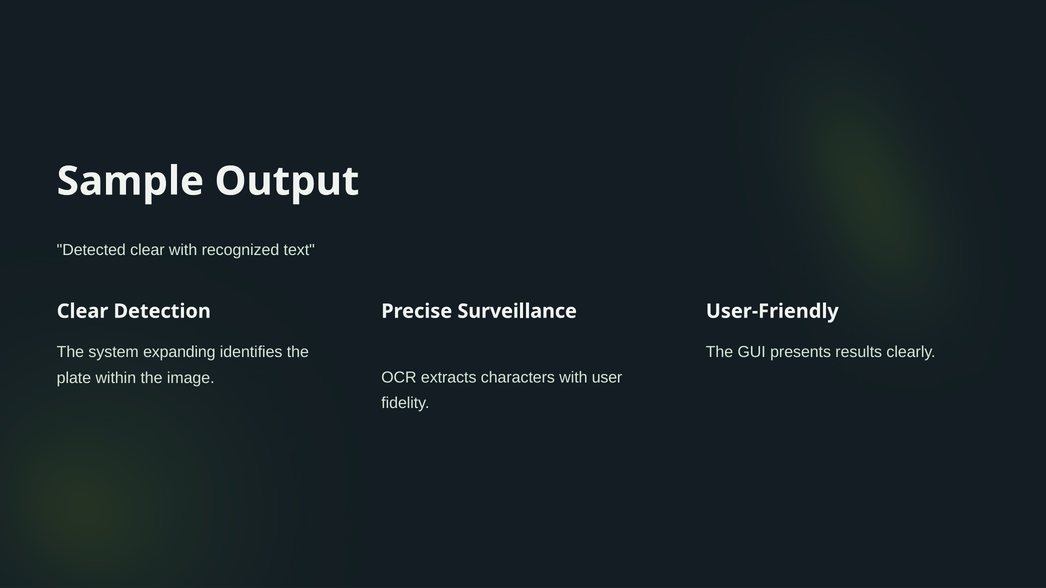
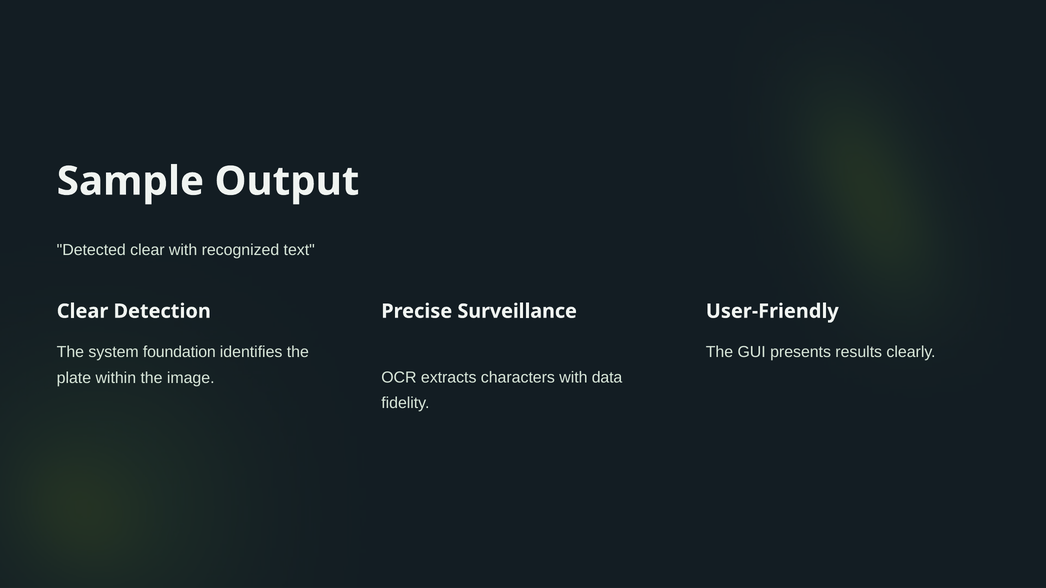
expanding: expanding -> foundation
user: user -> data
